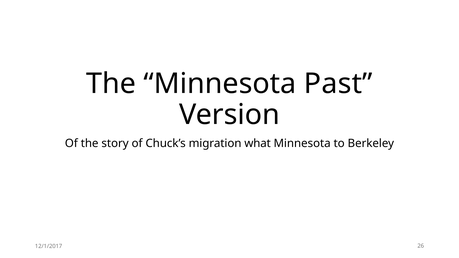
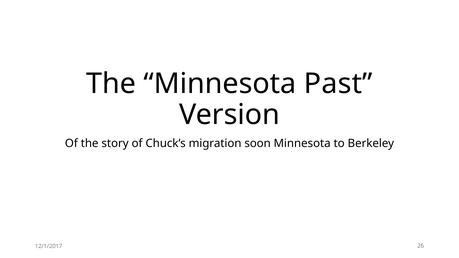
what: what -> soon
